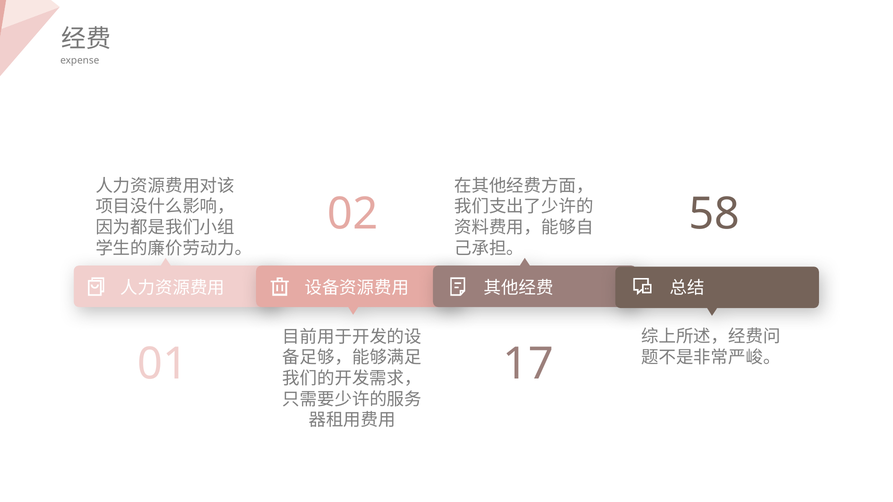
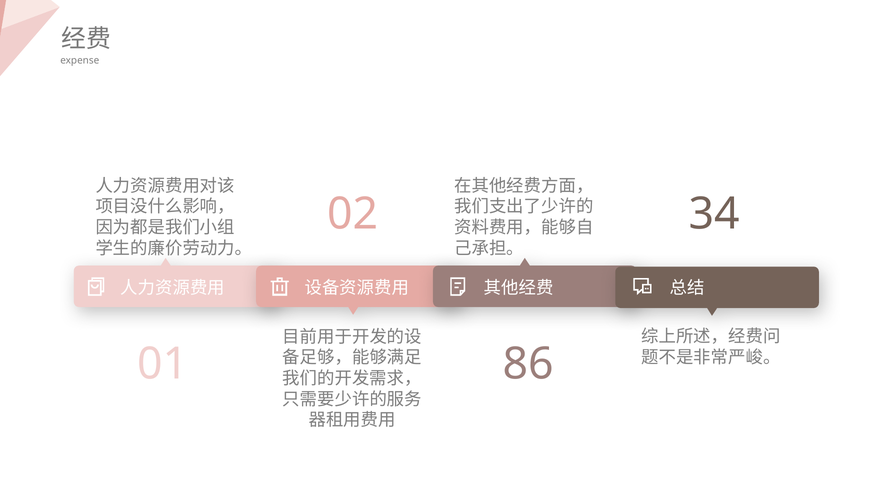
58: 58 -> 34
17: 17 -> 86
